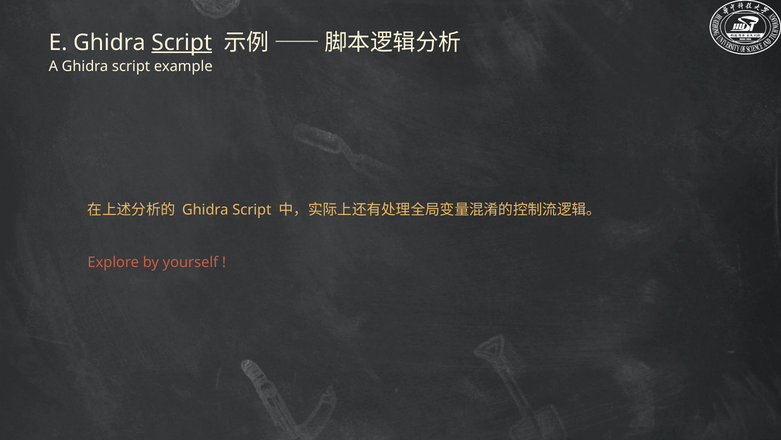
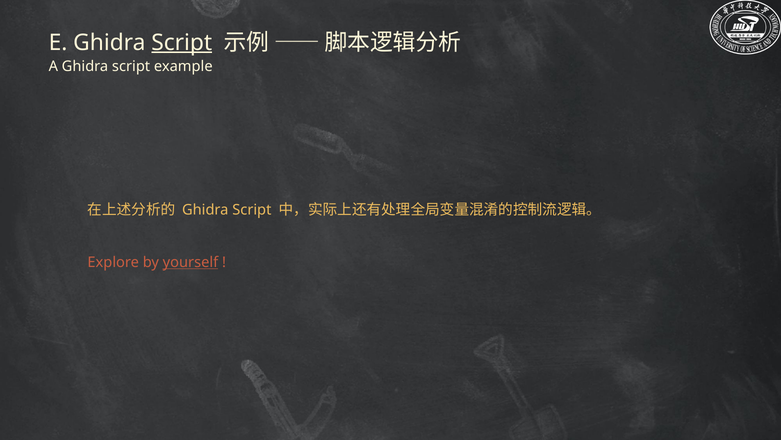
yourself underline: none -> present
